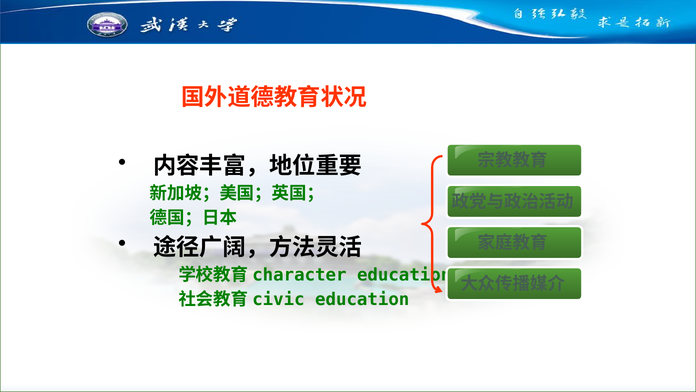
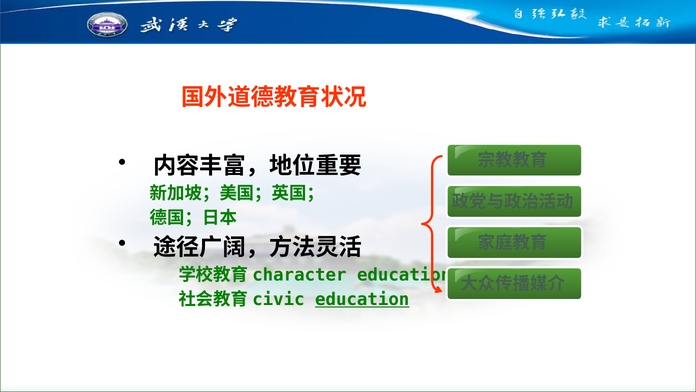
education at (362, 299) underline: none -> present
